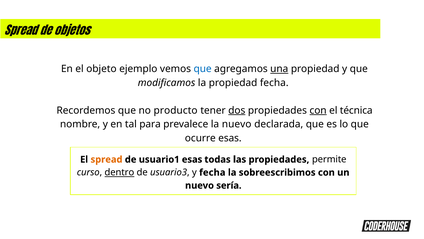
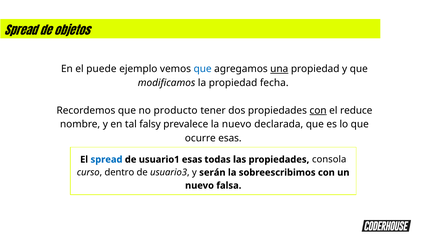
objeto: objeto -> puede
dos underline: present -> none
técnica: técnica -> reduce
para: para -> falsy
spread at (106, 159) colour: orange -> blue
permite: permite -> consola
dentro underline: present -> none
y fecha: fecha -> serán
sería: sería -> falsa
